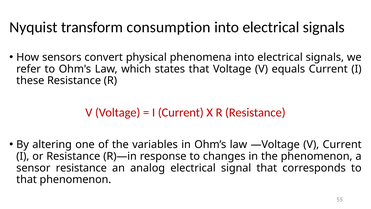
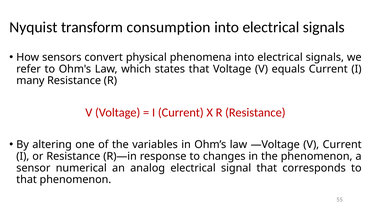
these: these -> many
sensor resistance: resistance -> numerical
